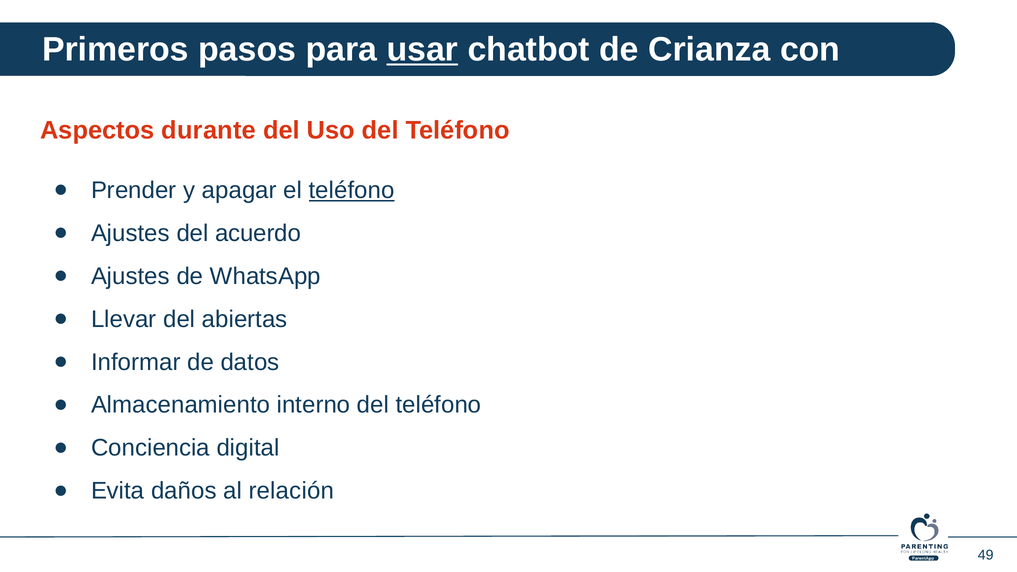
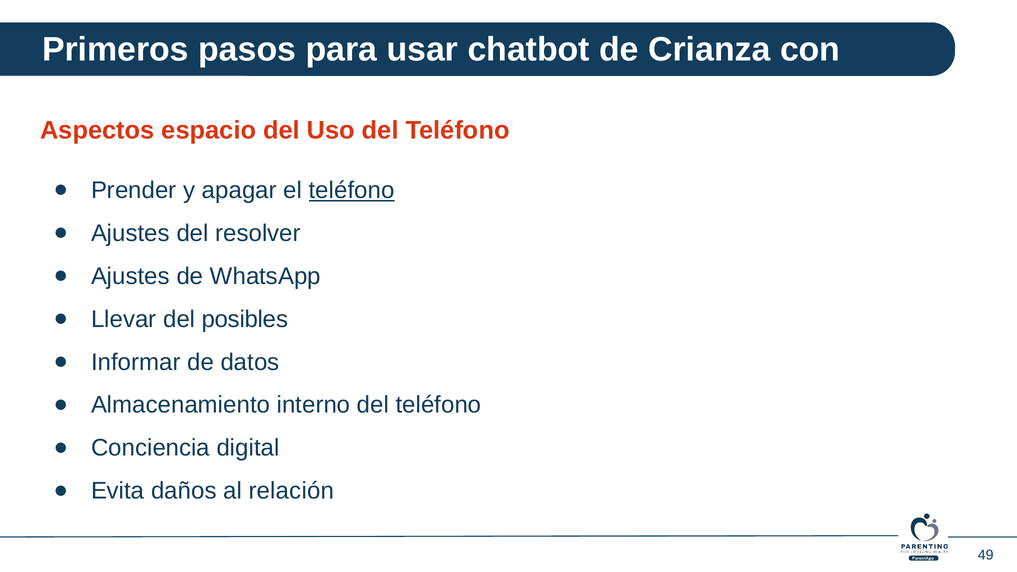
usar underline: present -> none
durante: durante -> espacio
acuerdo: acuerdo -> resolver
abiertas: abiertas -> posibles
